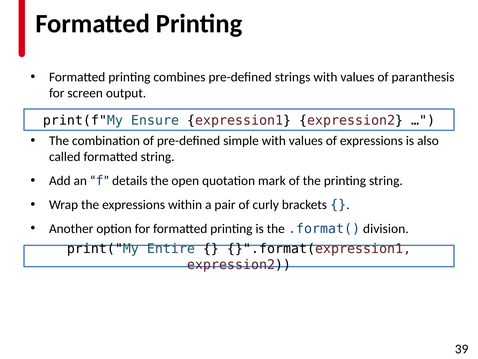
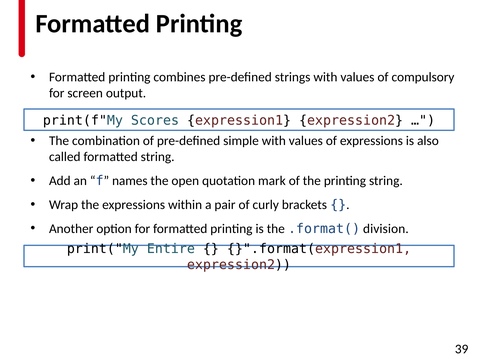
paranthesis: paranthesis -> compulsory
Ensure: Ensure -> Scores
details: details -> names
